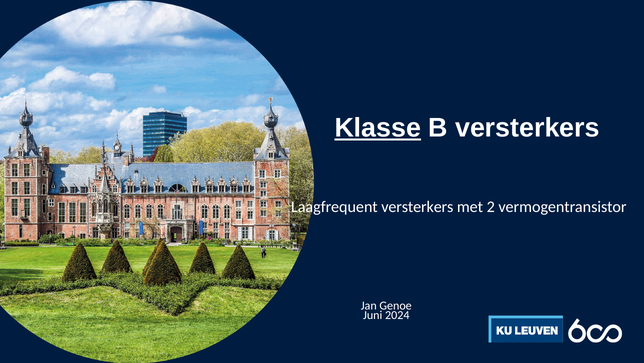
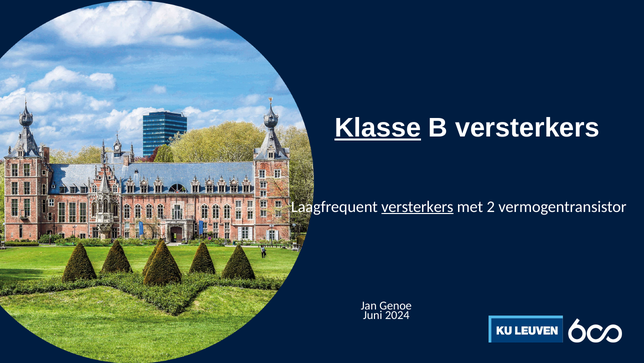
versterkers at (417, 206) underline: none -> present
